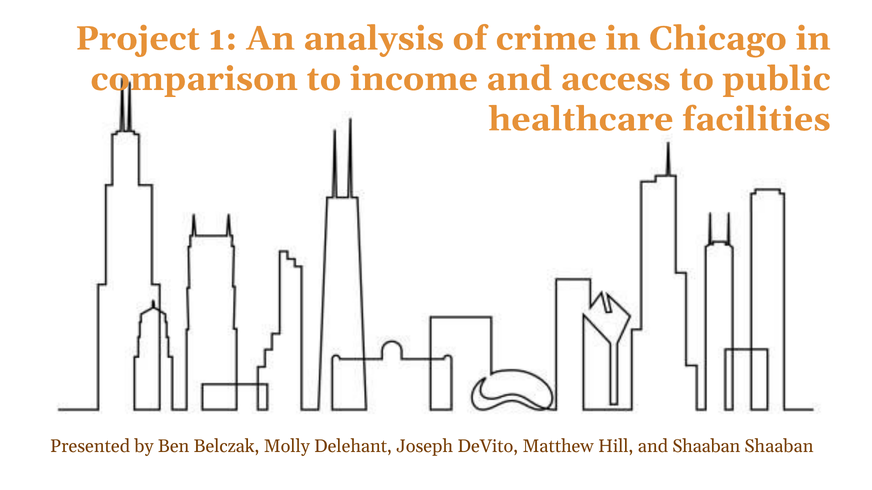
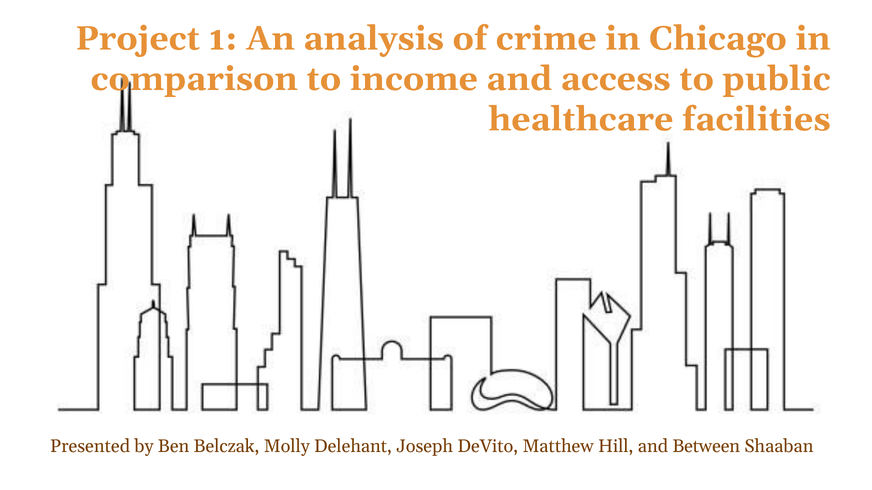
and Shaaban: Shaaban -> Between
